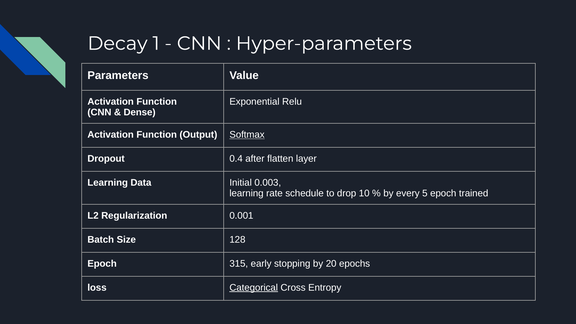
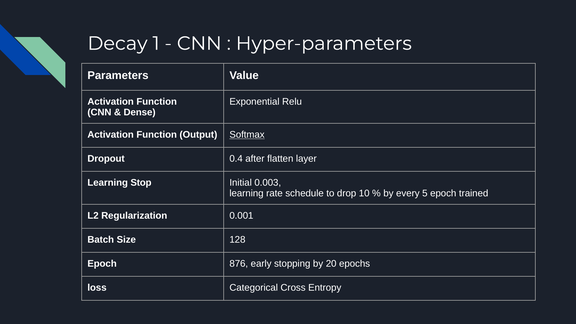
Data: Data -> Stop
315: 315 -> 876
Categorical underline: present -> none
